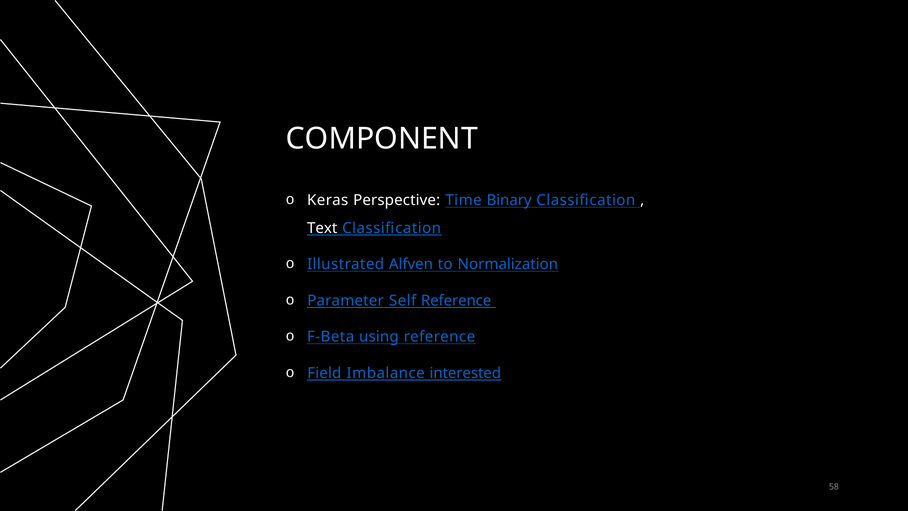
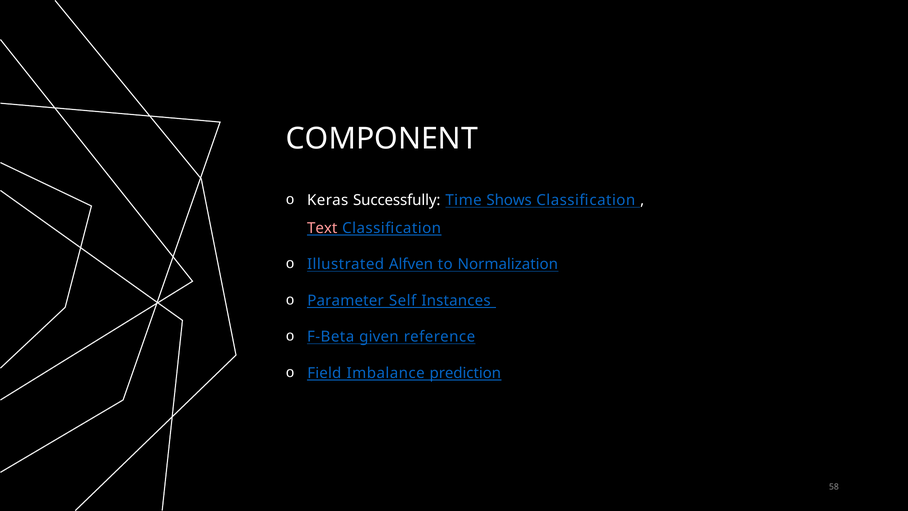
Perspective: Perspective -> Successfully
Binary: Binary -> Shows
Text colour: white -> pink
Self Reference: Reference -> Instances
using: using -> given
interested: interested -> prediction
